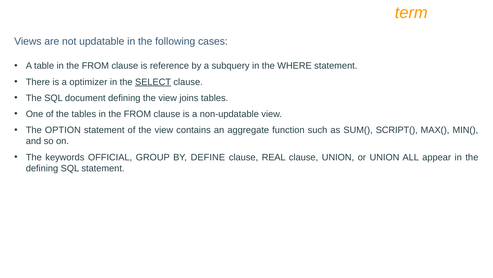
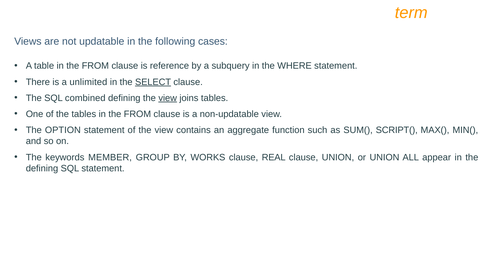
optimizer: optimizer -> unlimited
document: document -> combined
view at (168, 98) underline: none -> present
OFFICIAL: OFFICIAL -> MEMBER
DEFINE: DEFINE -> WORKS
